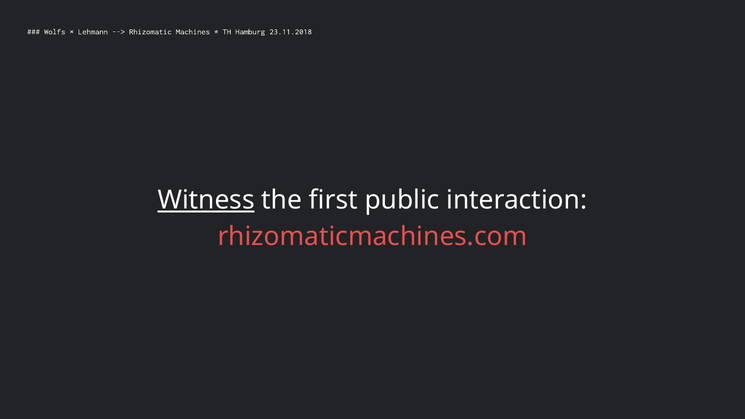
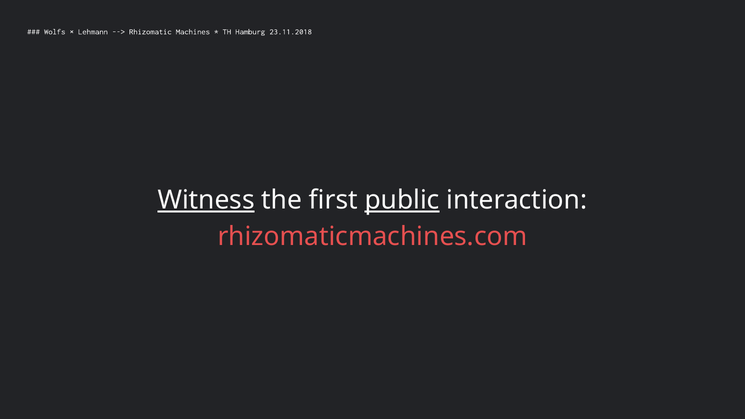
public underline: none -> present
